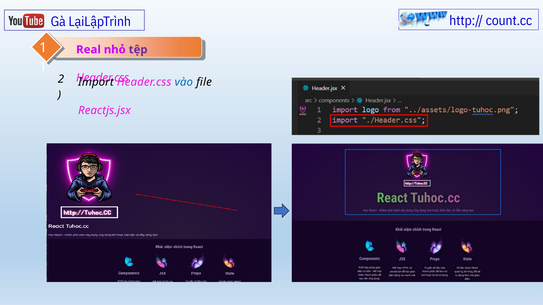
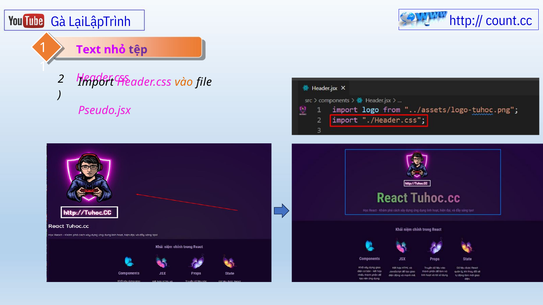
Real: Real -> Text
vào colour: blue -> orange
Reactjs.jsx: Reactjs.jsx -> Pseudo.jsx
